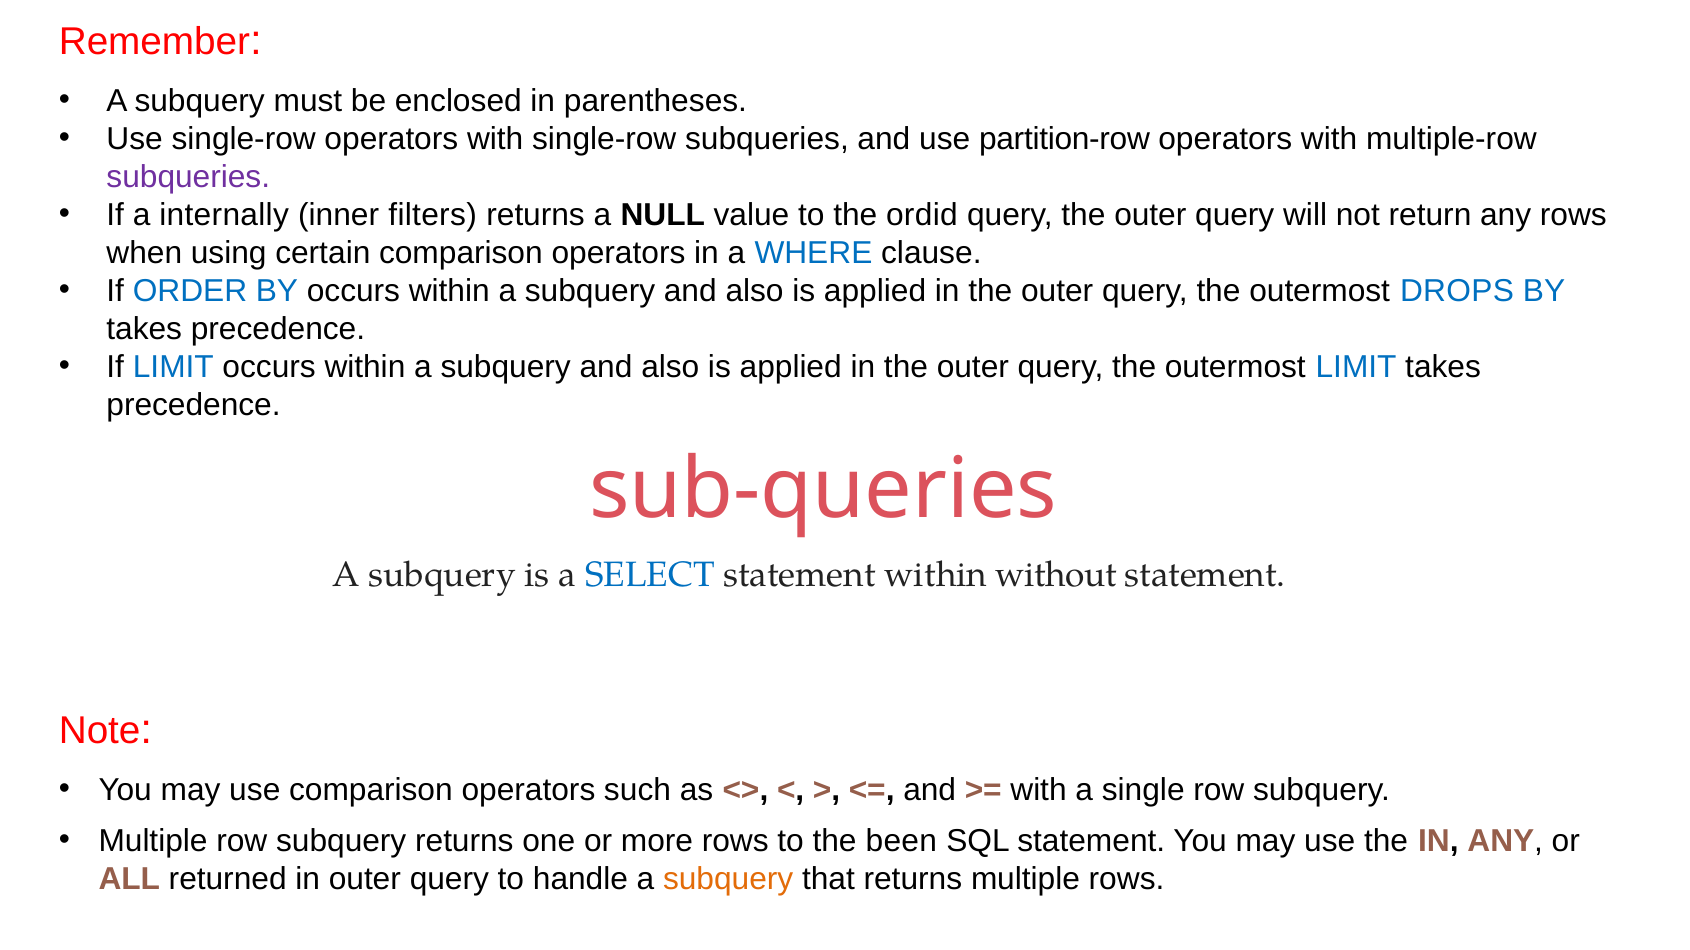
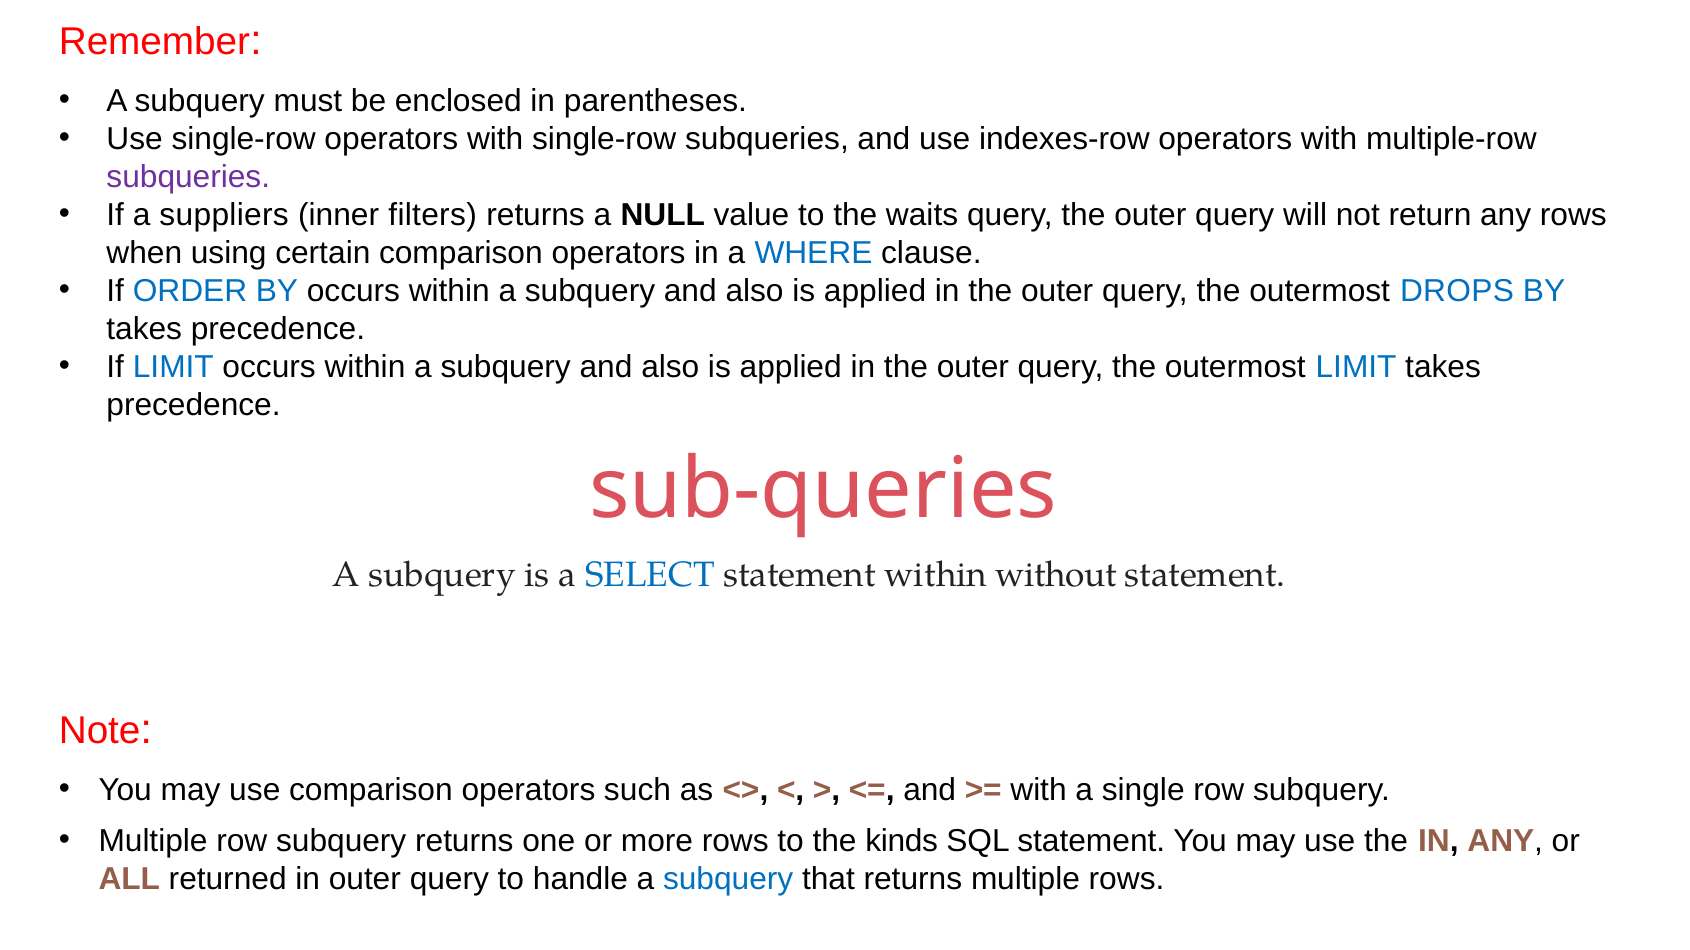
partition-row: partition-row -> indexes-row
internally: internally -> suppliers
ordid: ordid -> waits
been: been -> kinds
subquery at (728, 879) colour: orange -> blue
